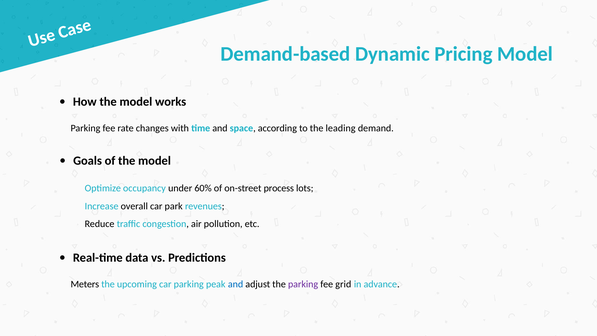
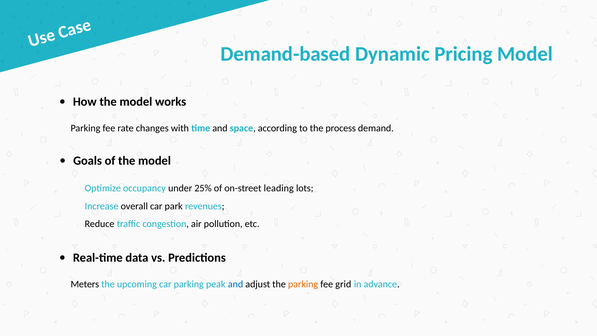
leading: leading -> process
60%: 60% -> 25%
process: process -> leading
parking at (303, 284) colour: purple -> orange
